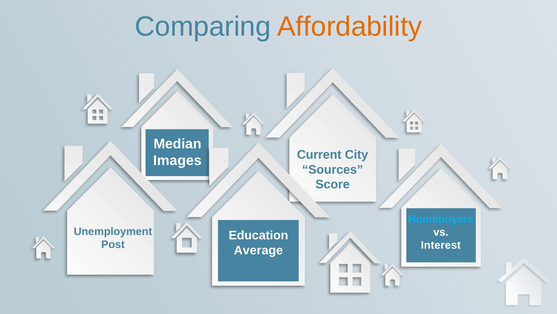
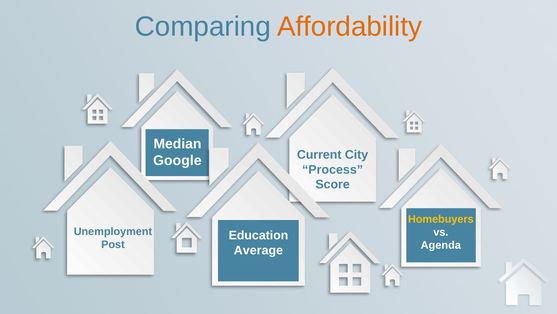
Images: Images -> Google
Sources: Sources -> Process
Homebuyers colour: light blue -> yellow
Interest: Interest -> Agenda
